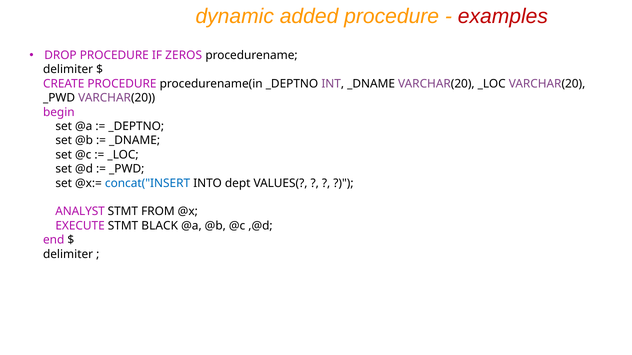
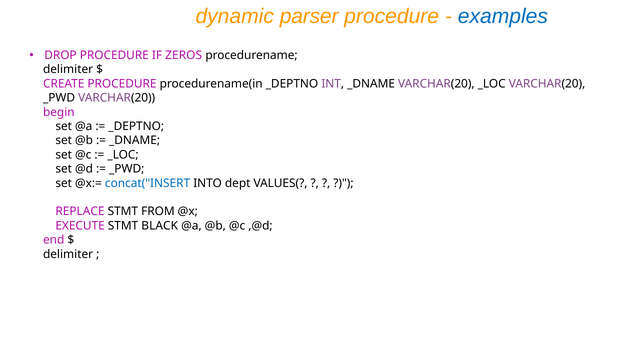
added: added -> parser
examples colour: red -> blue
ANALYST: ANALYST -> REPLACE
